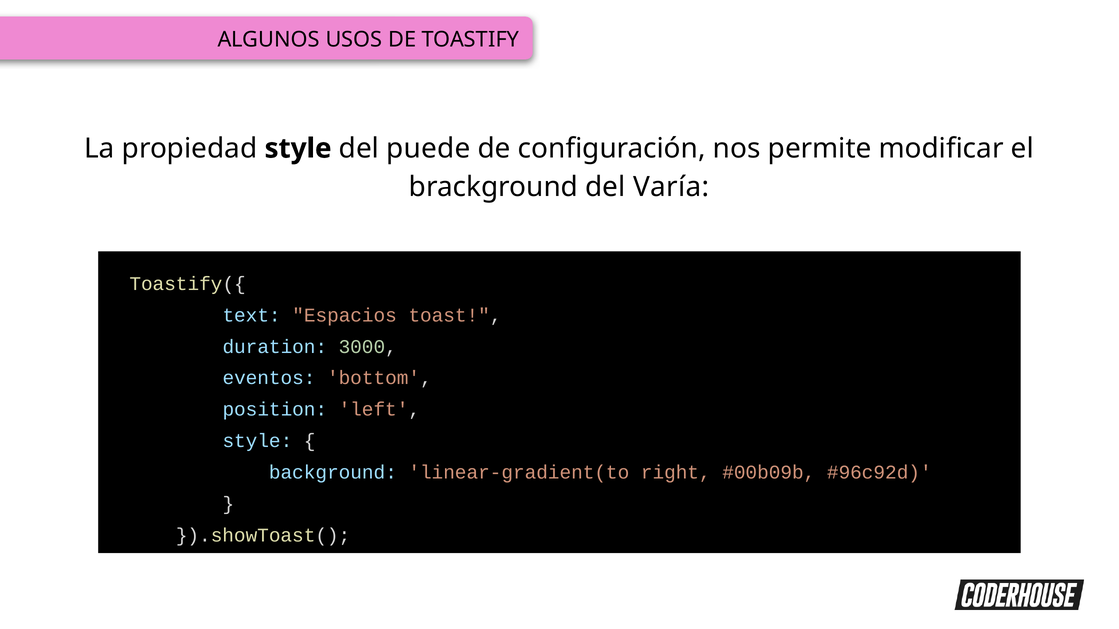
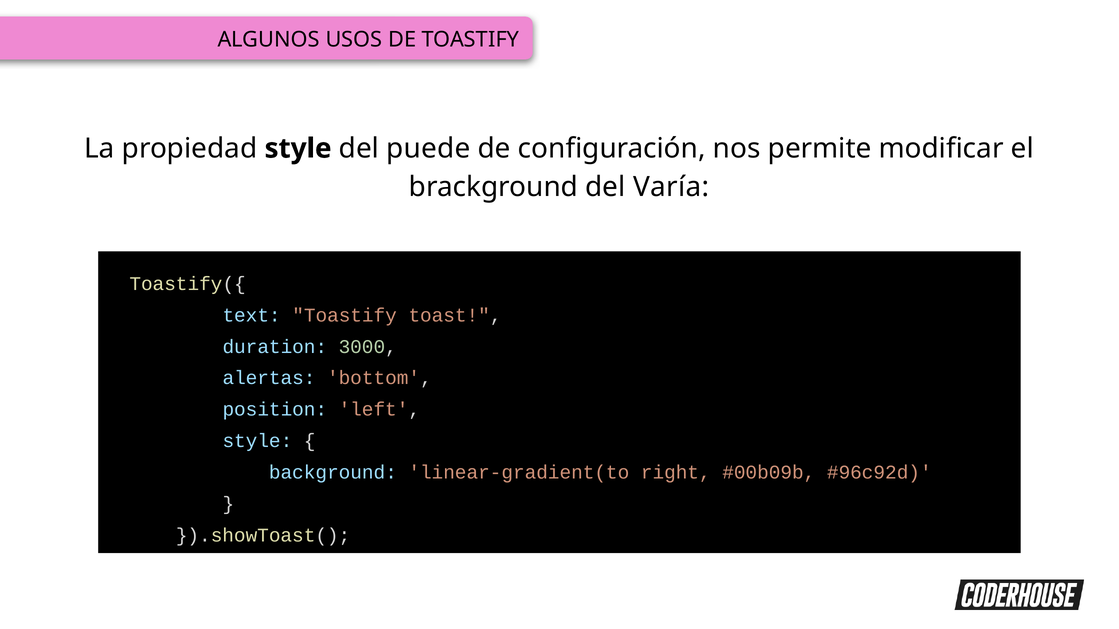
text Espacios: Espacios -> Toastify
eventos: eventos -> alertas
